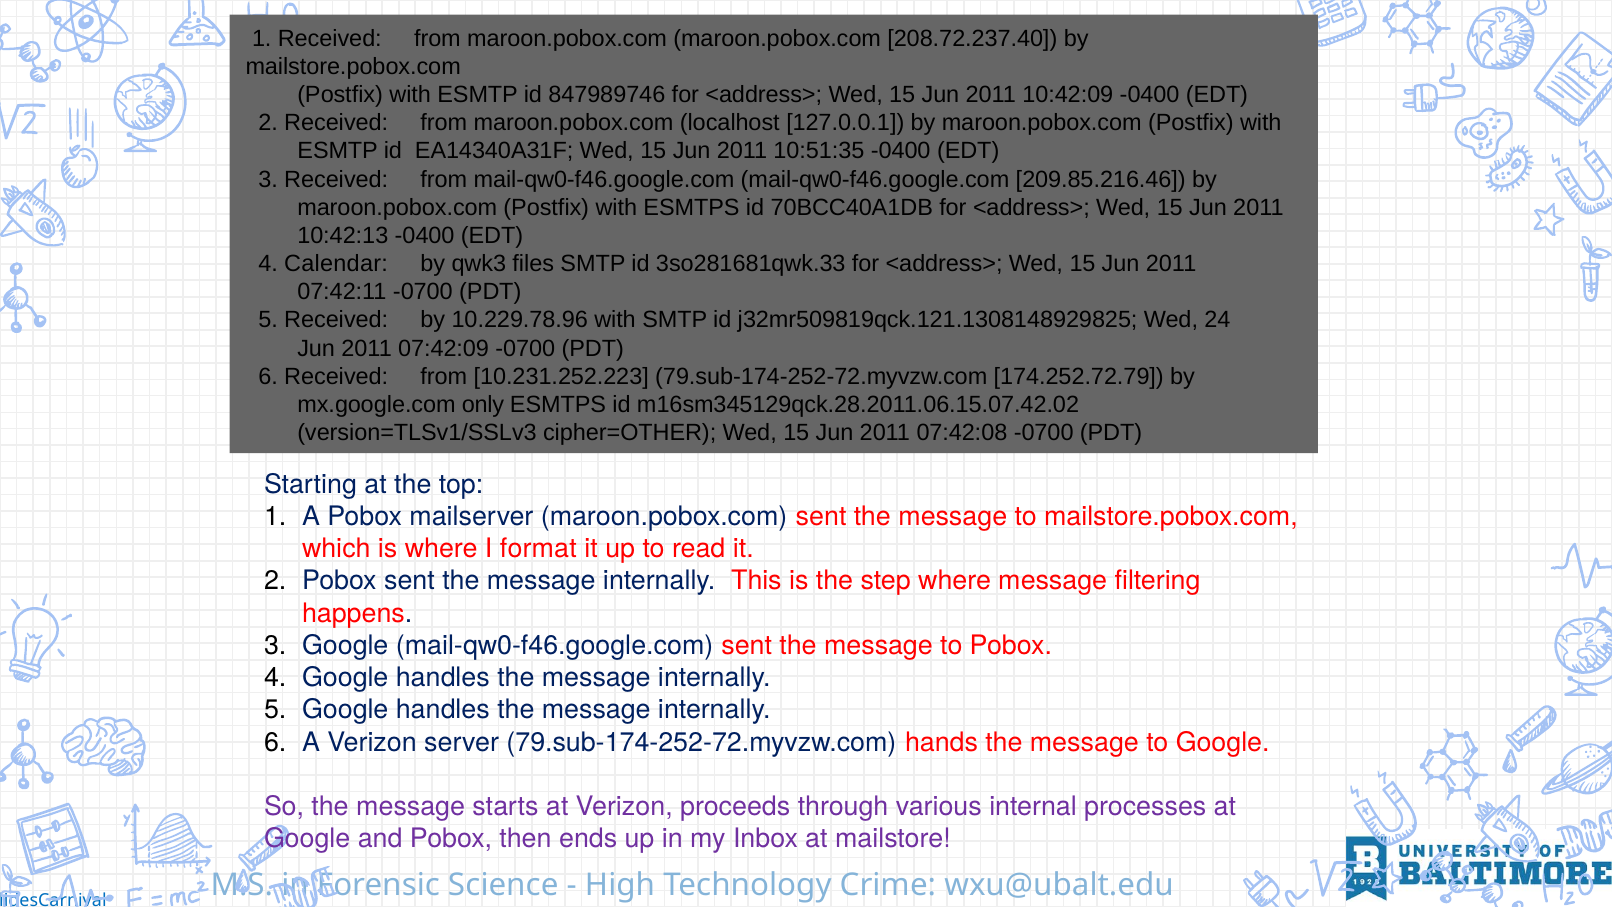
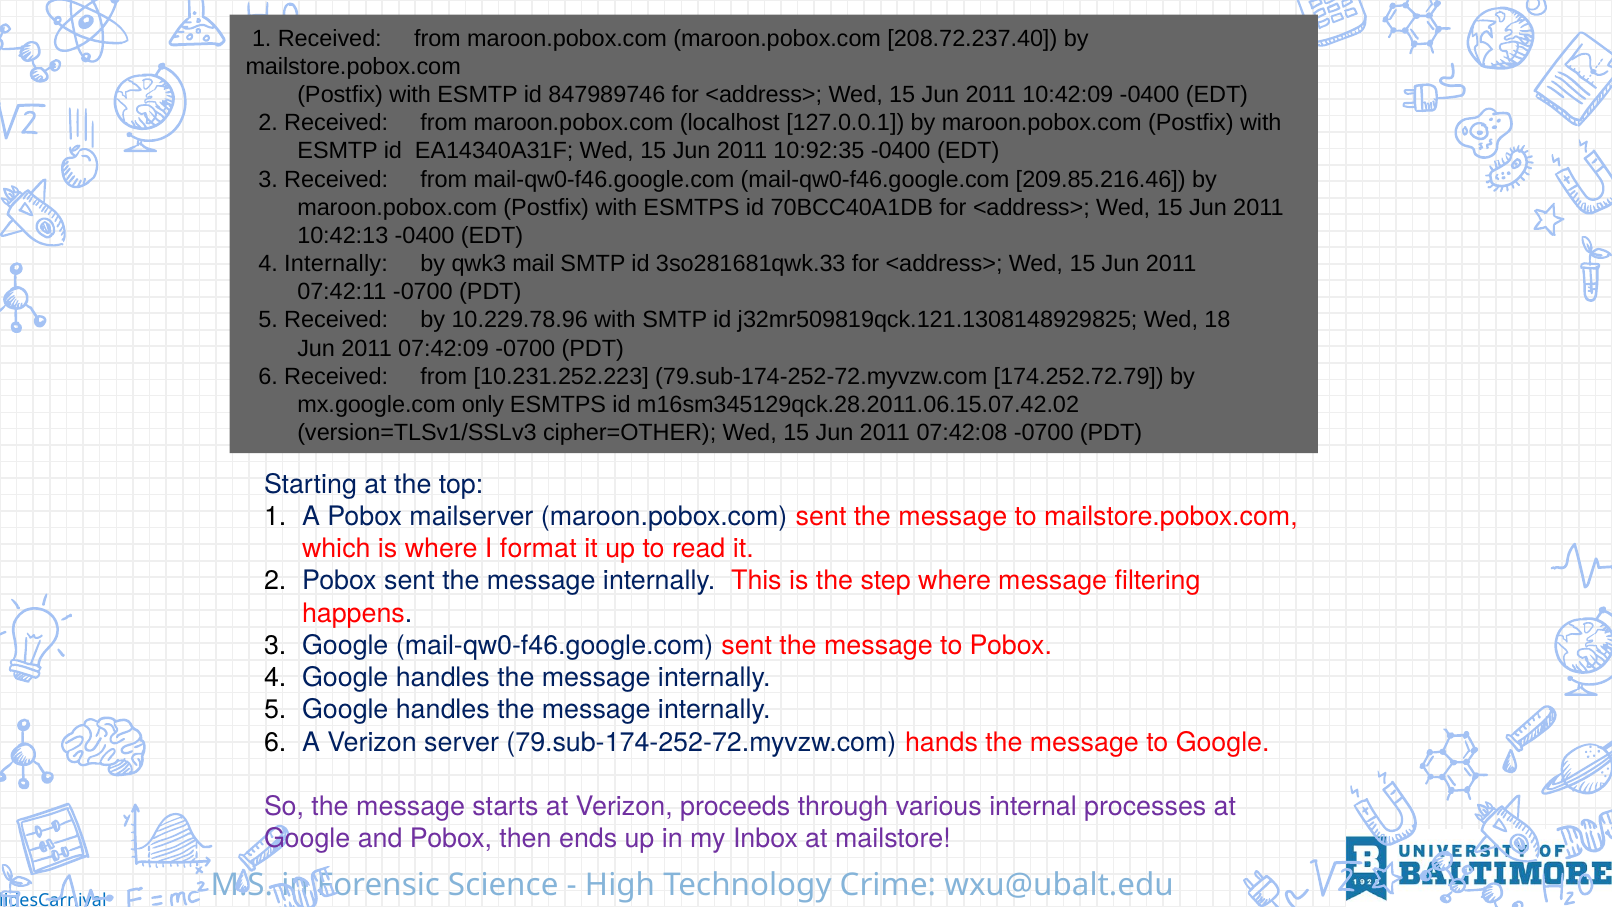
10:51:35: 10:51:35 -> 10:92:35
4 Calendar: Calendar -> Internally
files: files -> mail
24: 24 -> 18
